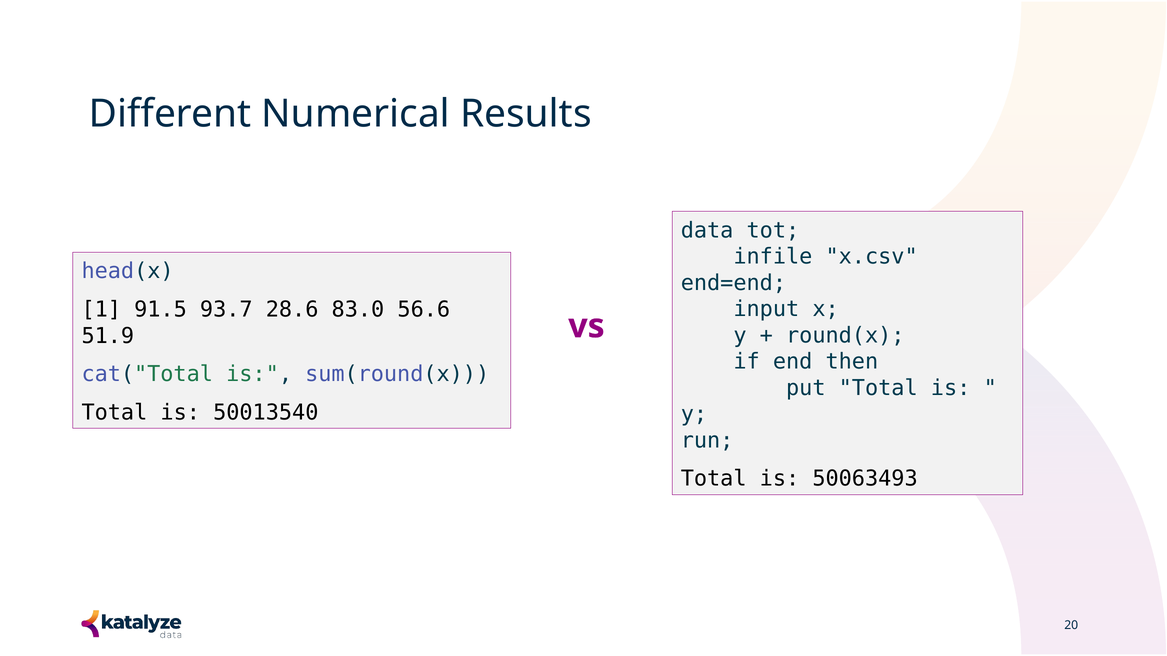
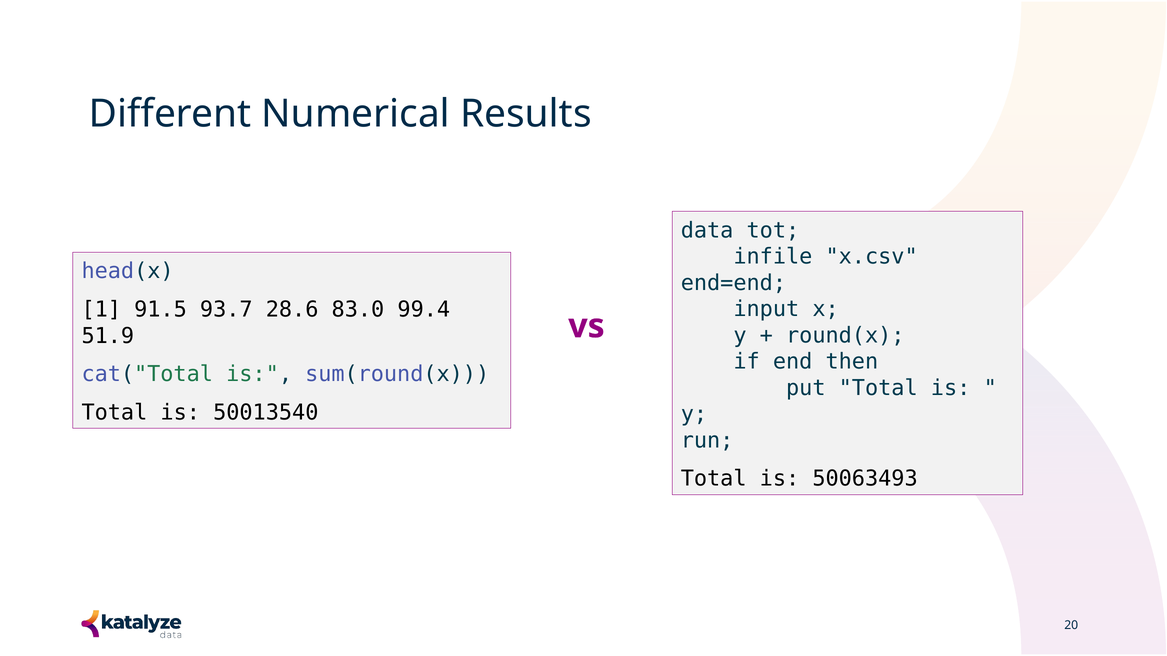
56.6: 56.6 -> 99.4
